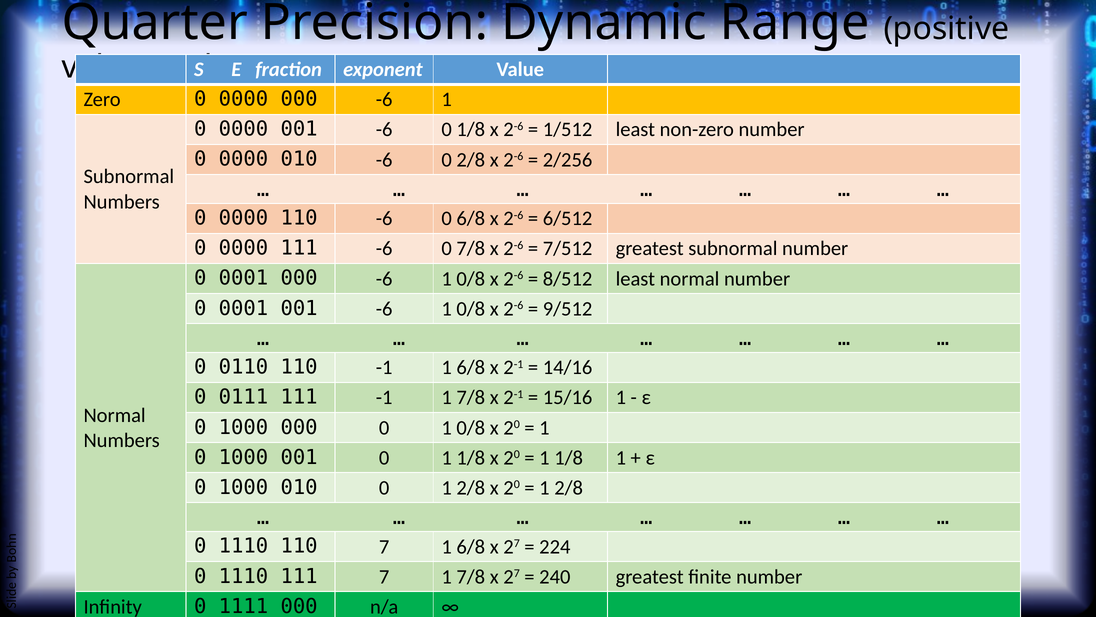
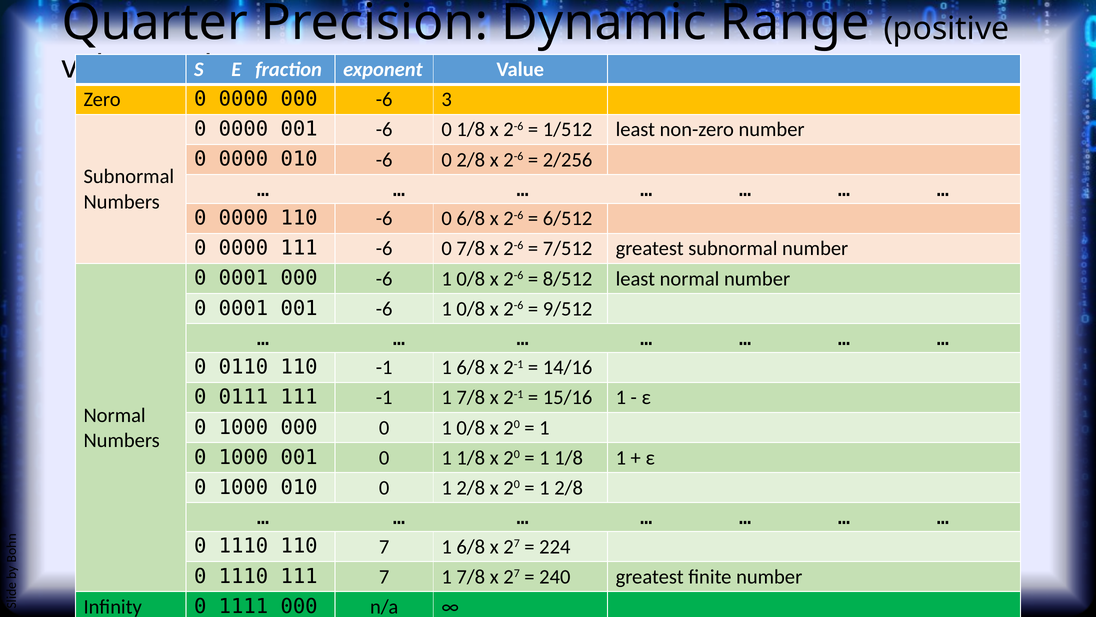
0000 000 -6 1: 1 -> 3
